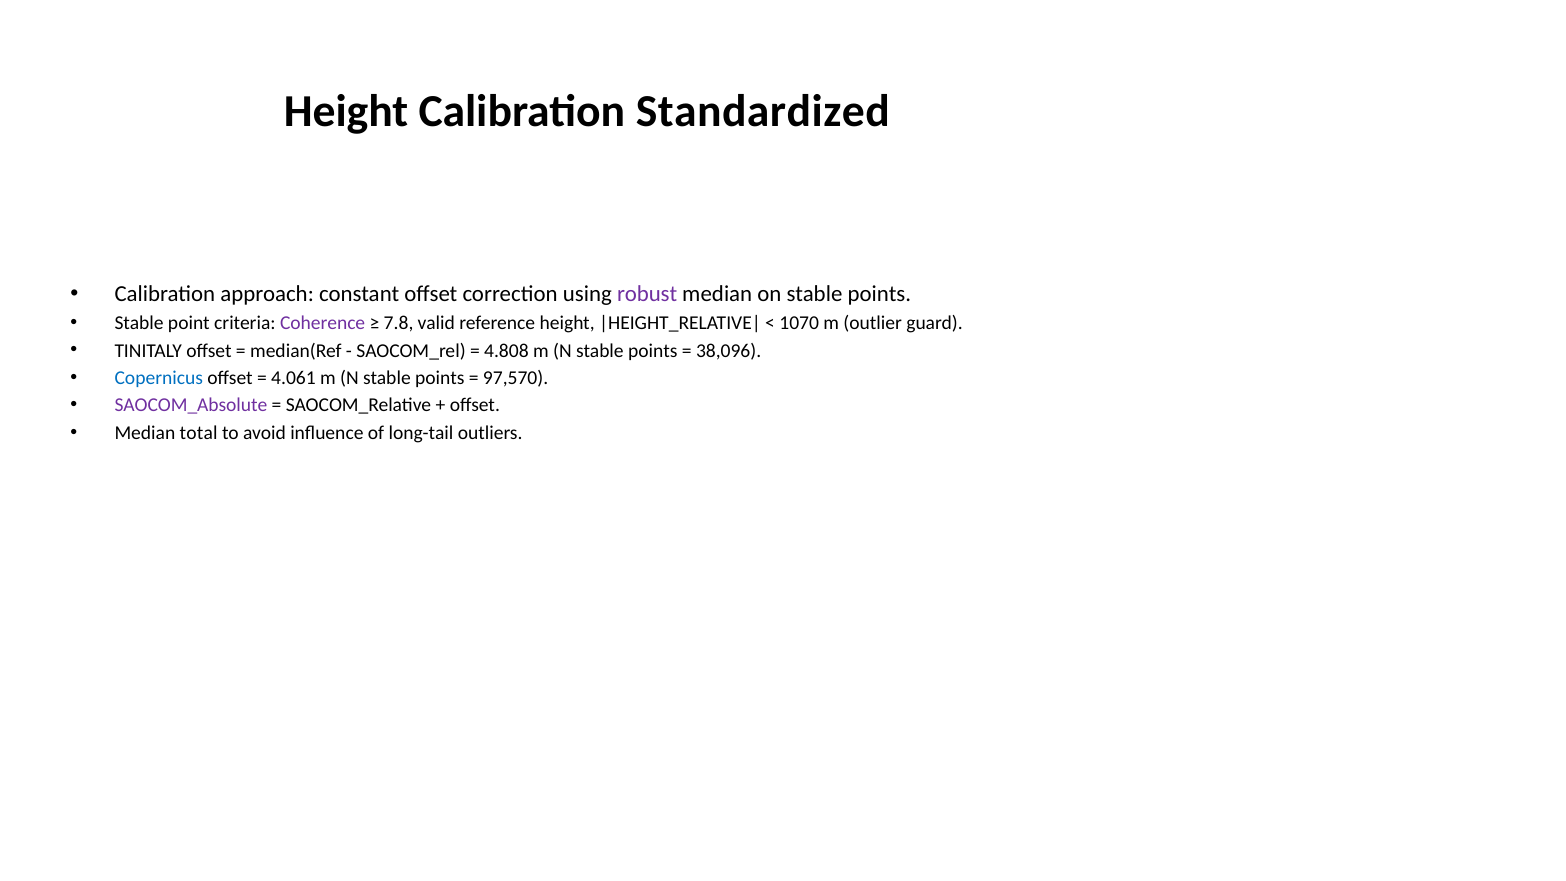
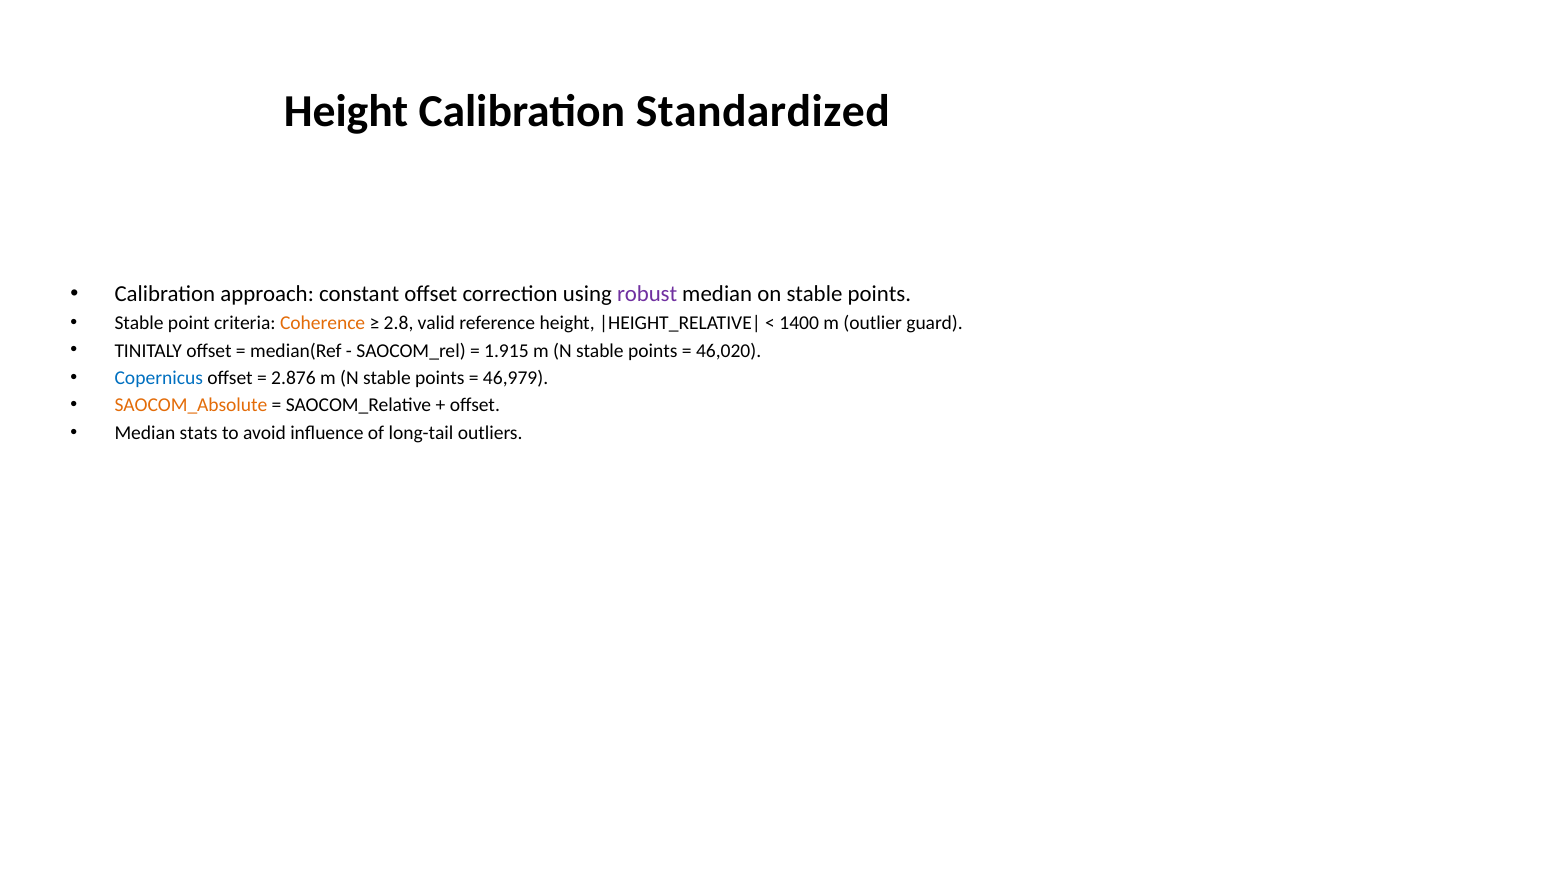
Coherence colour: purple -> orange
7.8: 7.8 -> 2.8
1070: 1070 -> 1400
4.808: 4.808 -> 1.915
38,096: 38,096 -> 46,020
4.061: 4.061 -> 2.876
97,570: 97,570 -> 46,979
SAOCOM_Absolute colour: purple -> orange
total: total -> stats
